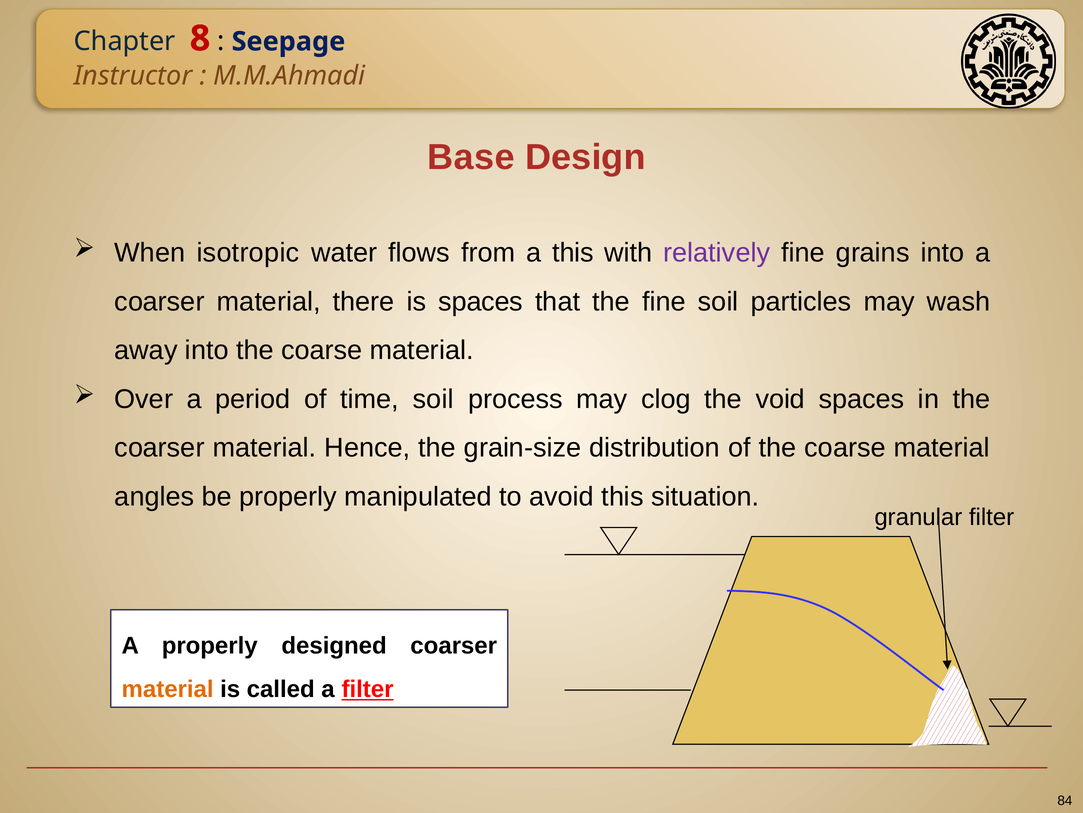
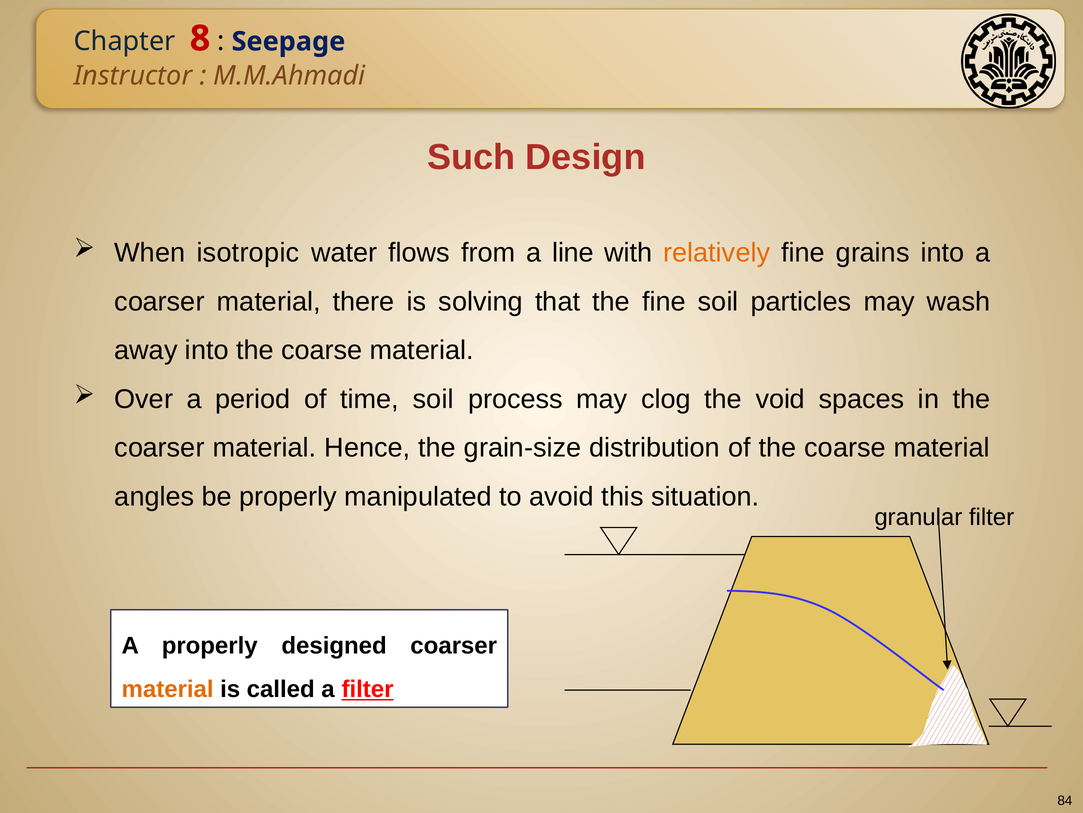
Base: Base -> Such
a this: this -> line
relatively colour: purple -> orange
is spaces: spaces -> solving
